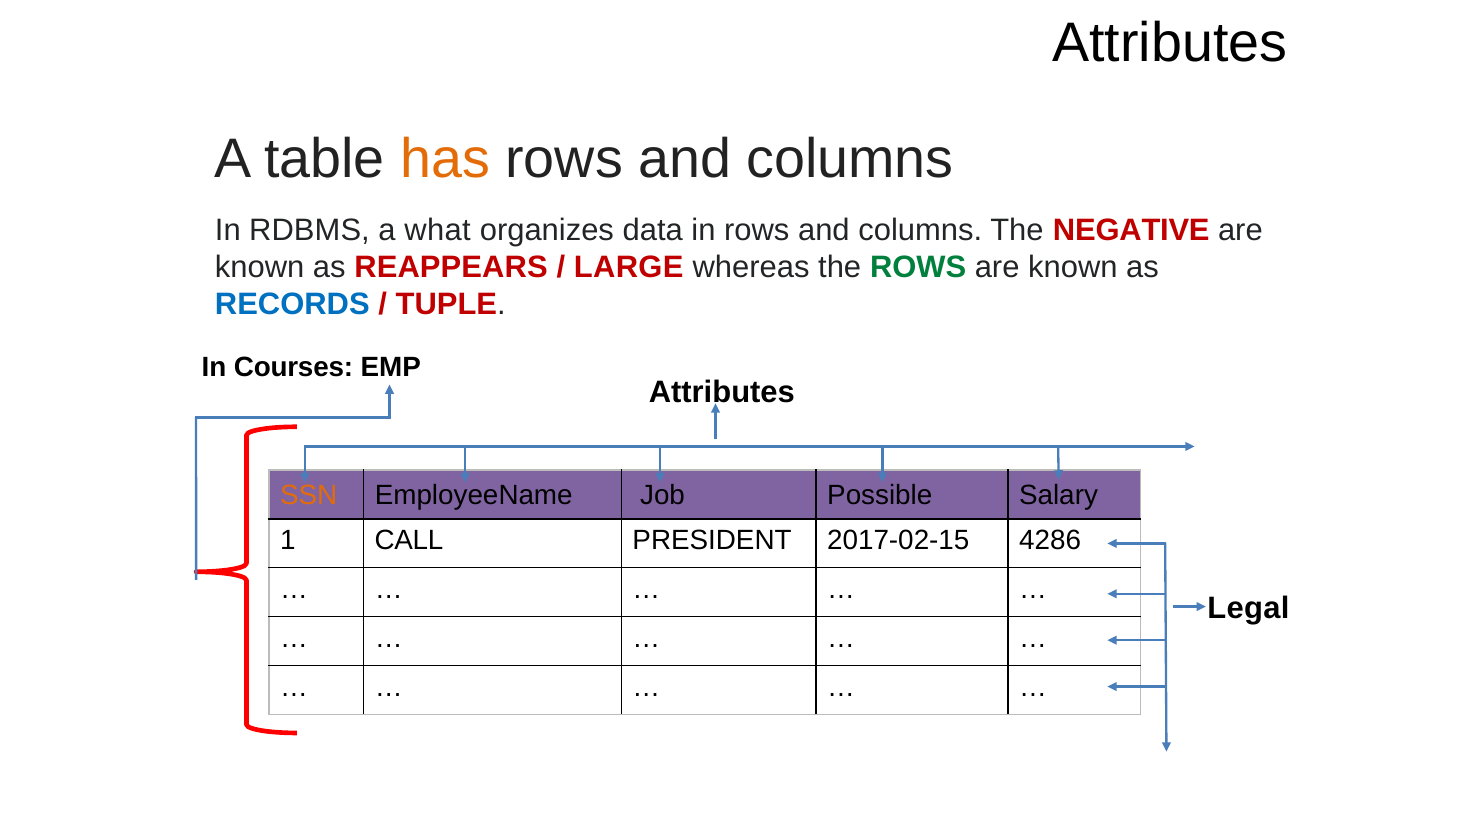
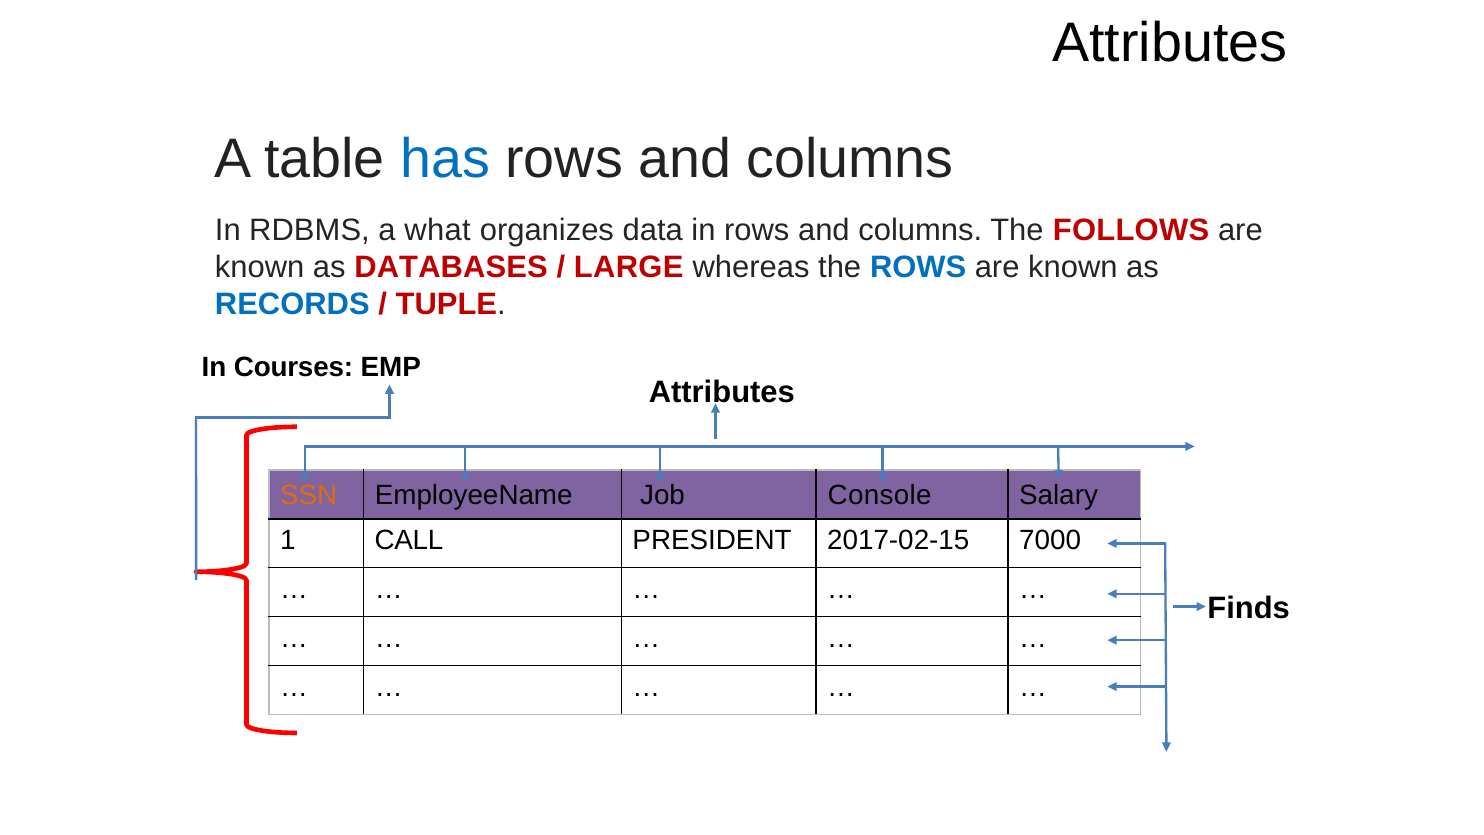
has colour: orange -> blue
NEGATIVE: NEGATIVE -> FOLLOWS
REAPPEARS: REAPPEARS -> DATABASES
ROWS at (918, 267) colour: green -> blue
Possible: Possible -> Console
4286: 4286 -> 7000
Legal: Legal -> Finds
